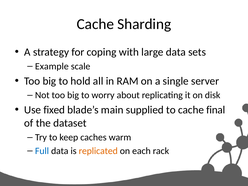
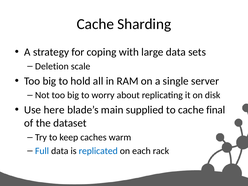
Example: Example -> Deletion
fixed: fixed -> here
replicated colour: orange -> blue
